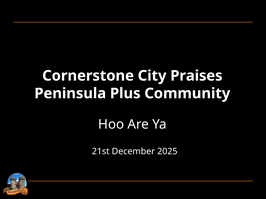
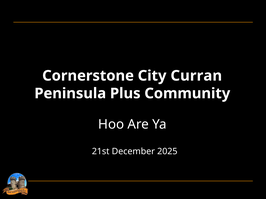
Praises: Praises -> Curran
